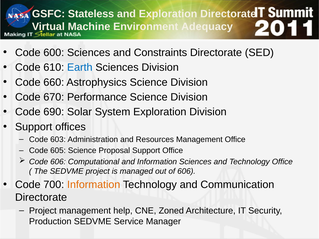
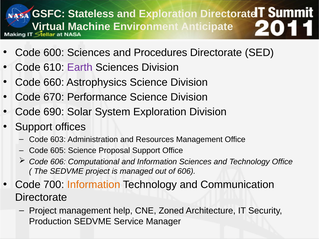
Adequacy: Adequacy -> Anticipate
Constraints: Constraints -> Procedures
Earth colour: blue -> purple
